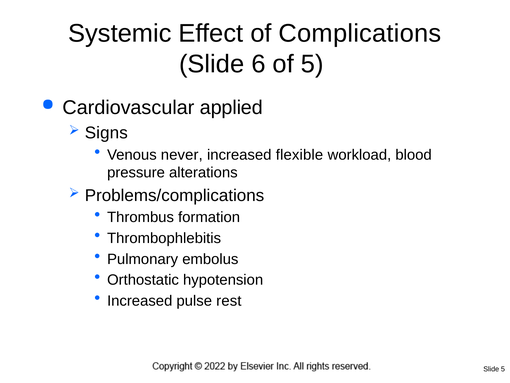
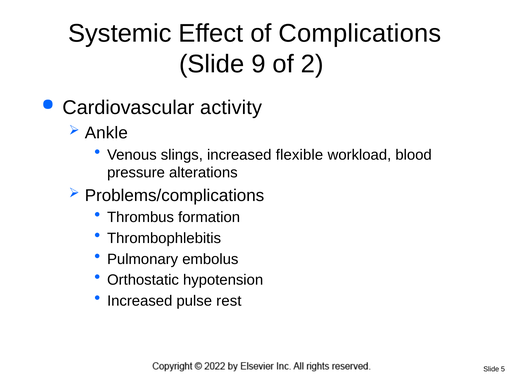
6: 6 -> 9
of 5: 5 -> 2
applied: applied -> activity
Signs: Signs -> Ankle
never: never -> slings
